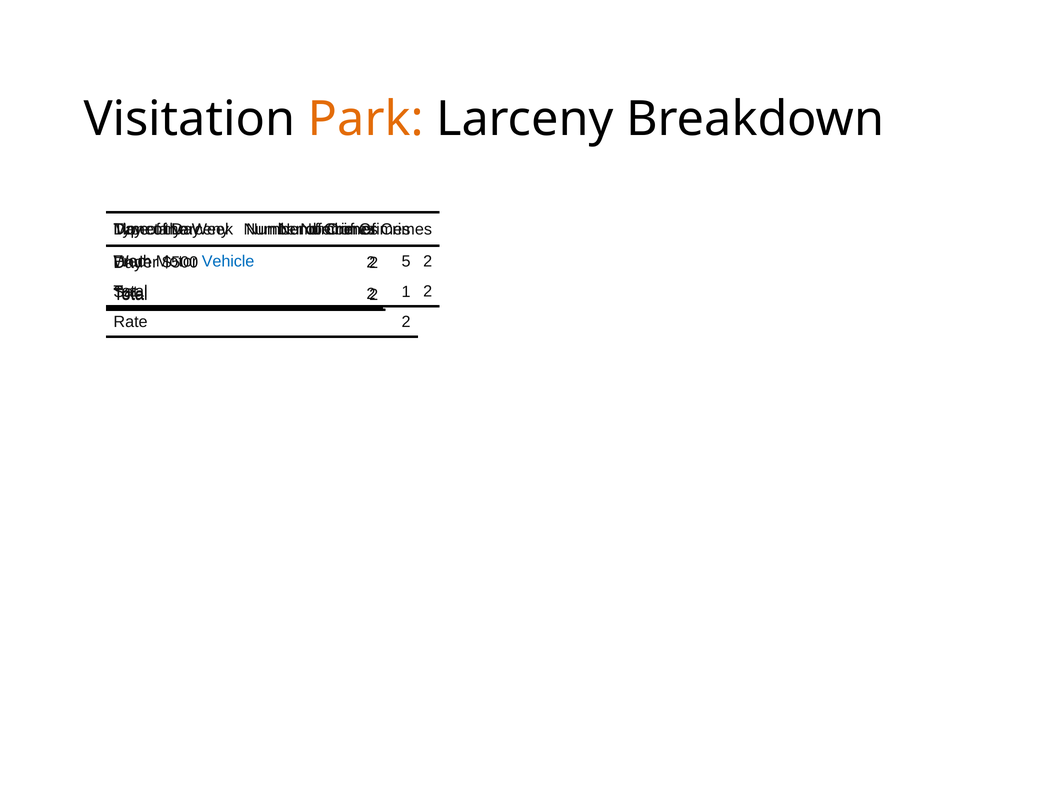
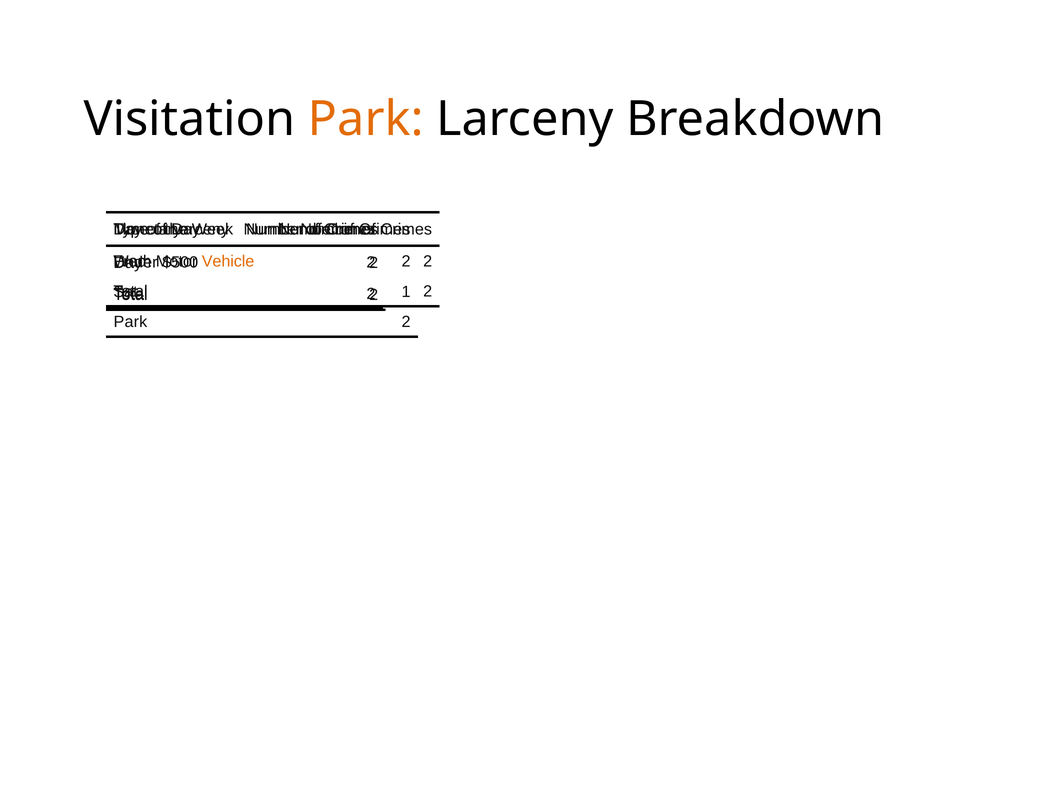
Vehicle colour: blue -> orange
5 at (406, 261): 5 -> 2
Rate at (131, 322): Rate -> Park
